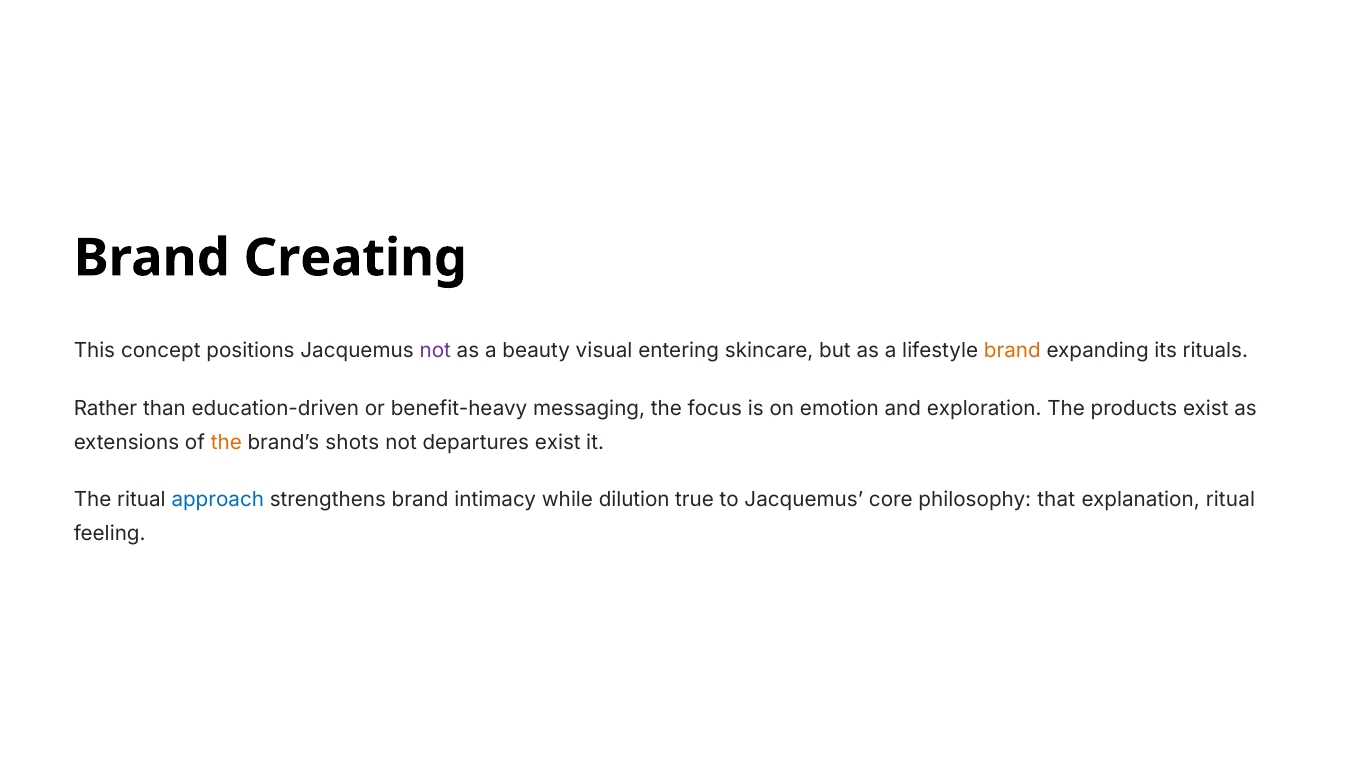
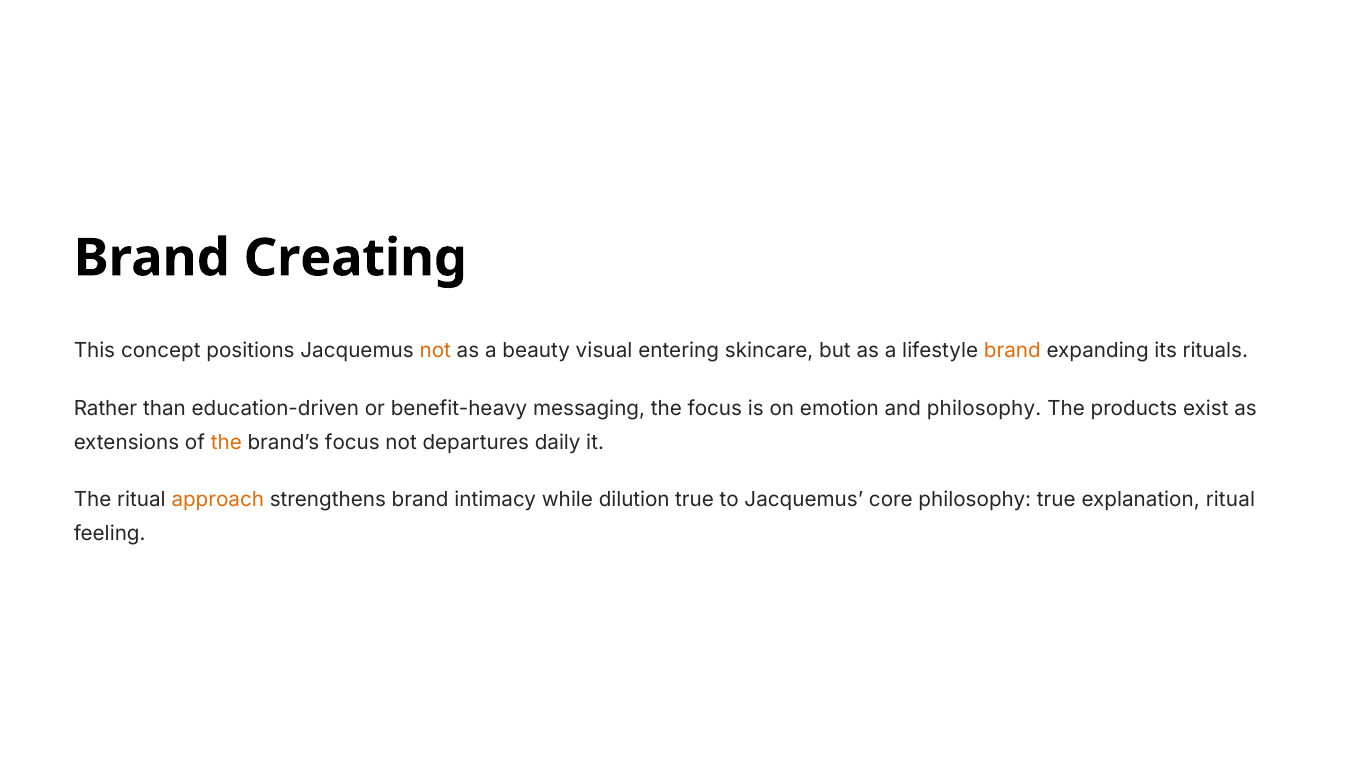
not at (435, 351) colour: purple -> orange
and exploration: exploration -> philosophy
brand’s shots: shots -> focus
departures exist: exist -> daily
approach colour: blue -> orange
philosophy that: that -> true
